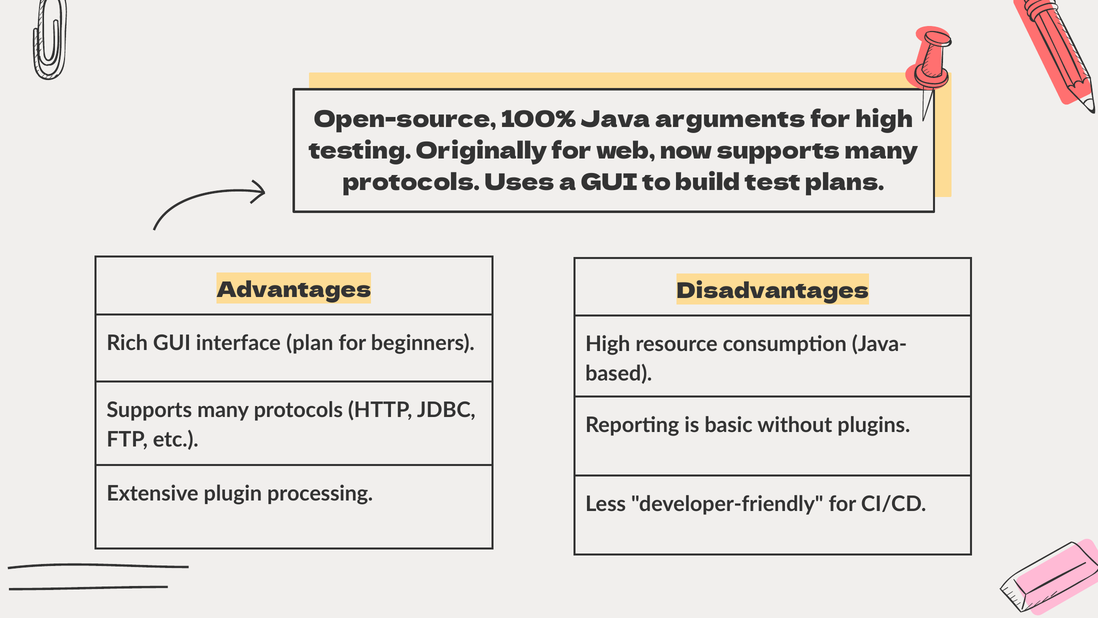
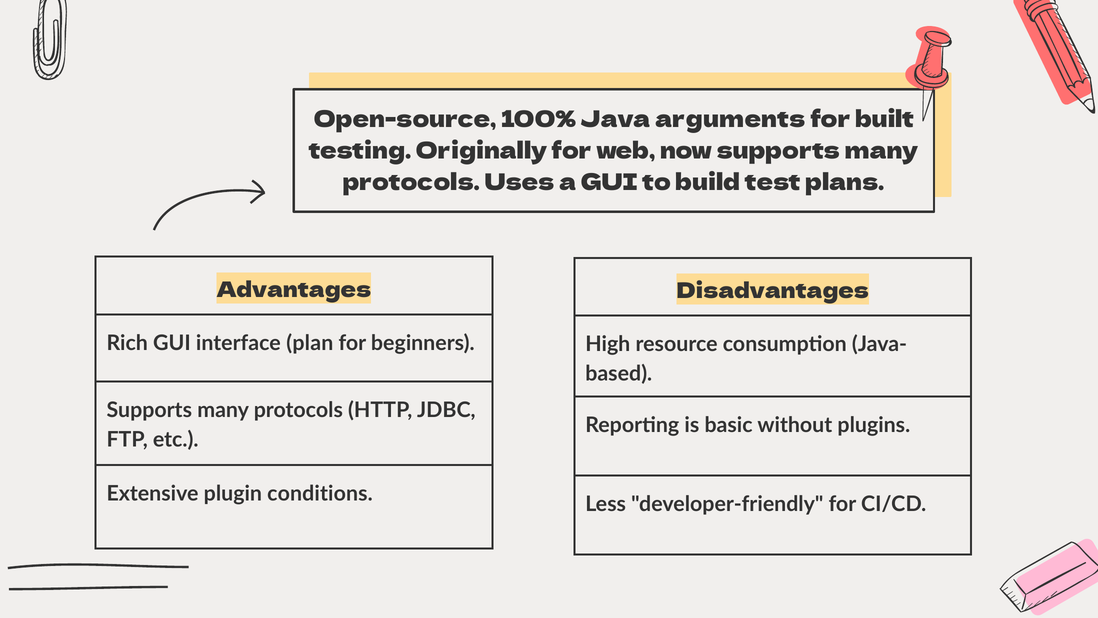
for high: high -> built
processing: processing -> conditions
